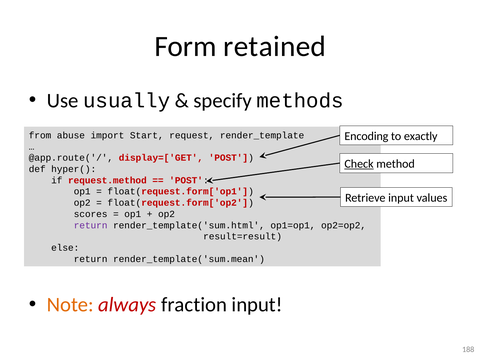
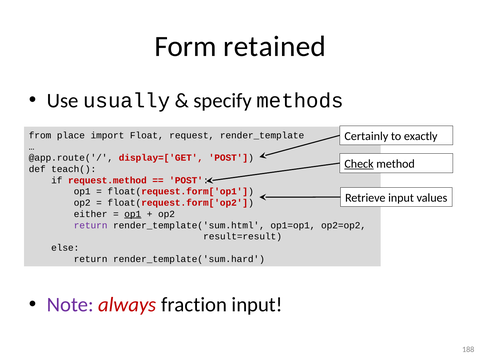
Encoding: Encoding -> Certainly
abuse: abuse -> place
Start: Start -> Float
hyper(: hyper( -> teach(
scores: scores -> either
op1 at (133, 214) underline: none -> present
render_template('sum.mean: render_template('sum.mean -> render_template('sum.hard
Note colour: orange -> purple
